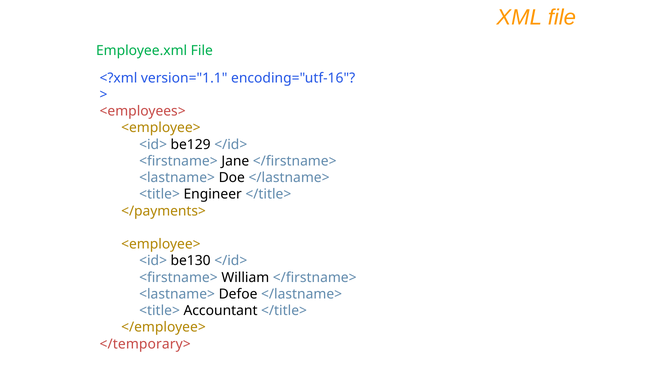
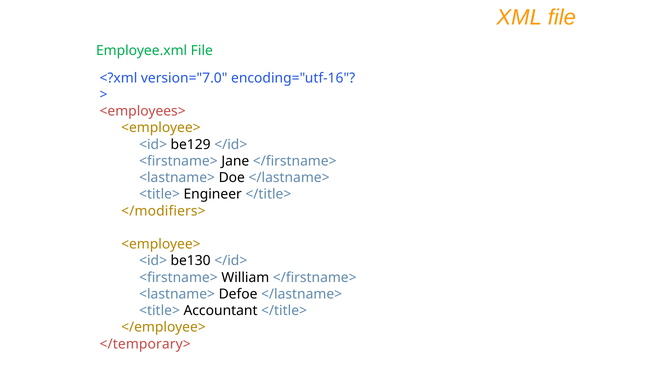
version="1.1: version="1.1 -> version="7.0
</payments>: </payments> -> </modifiers>
